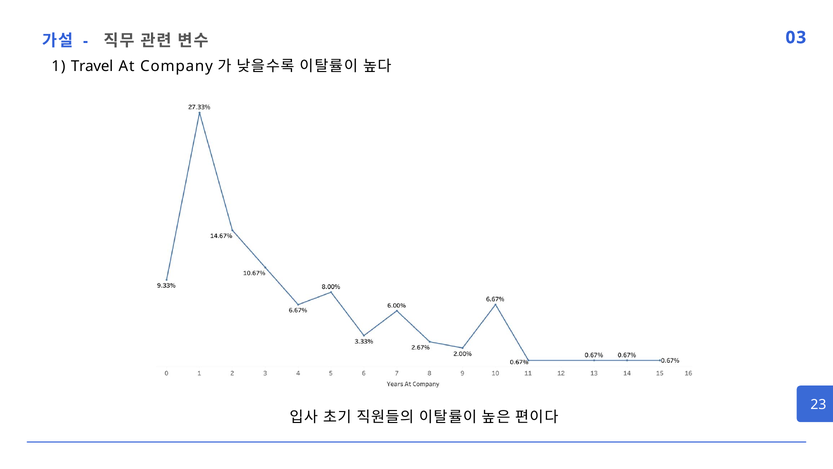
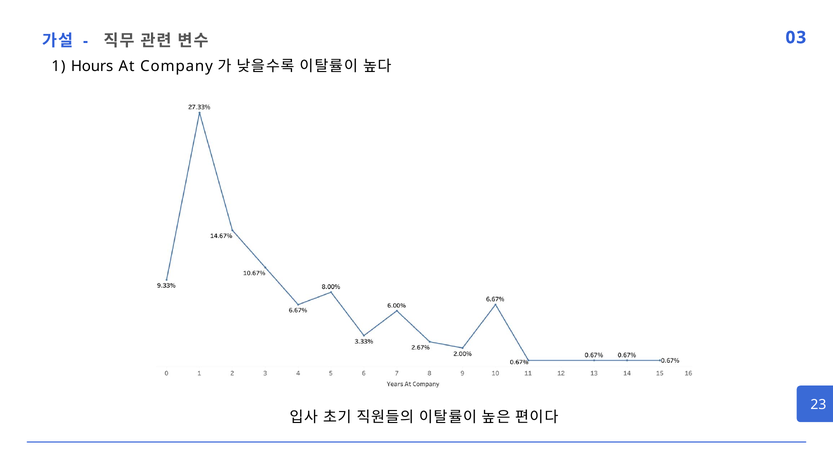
Travel: Travel -> Hours
